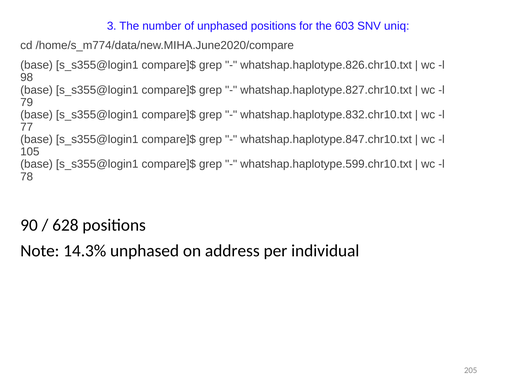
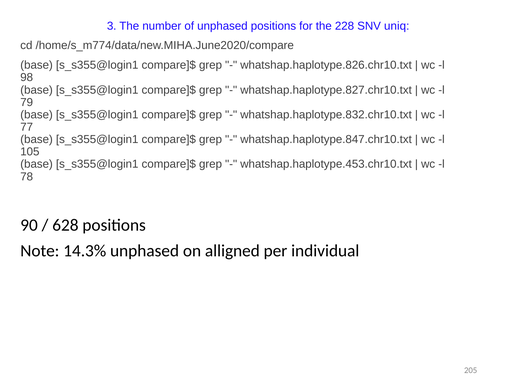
603: 603 -> 228
whatshap.haplotype.599.chr10.txt: whatshap.haplotype.599.chr10.txt -> whatshap.haplotype.453.chr10.txt
address: address -> alligned
